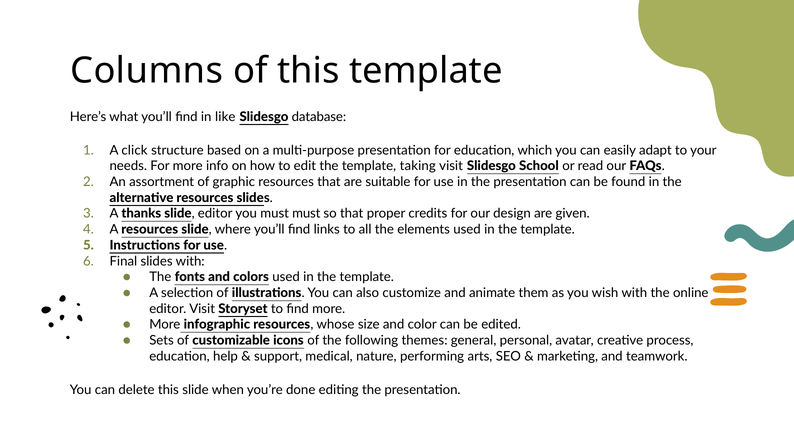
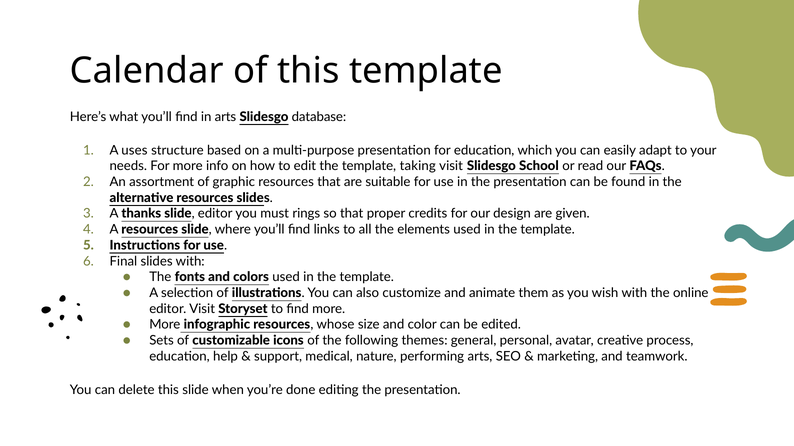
Columns: Columns -> Calendar
in like: like -> arts
click: click -> uses
must must: must -> rings
